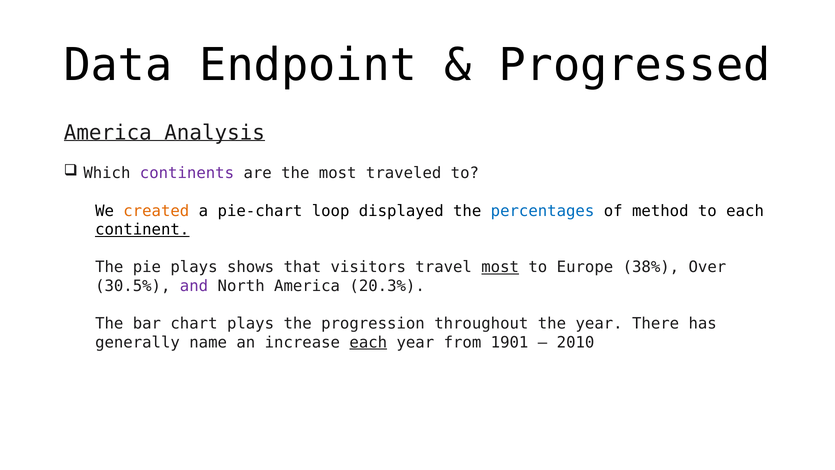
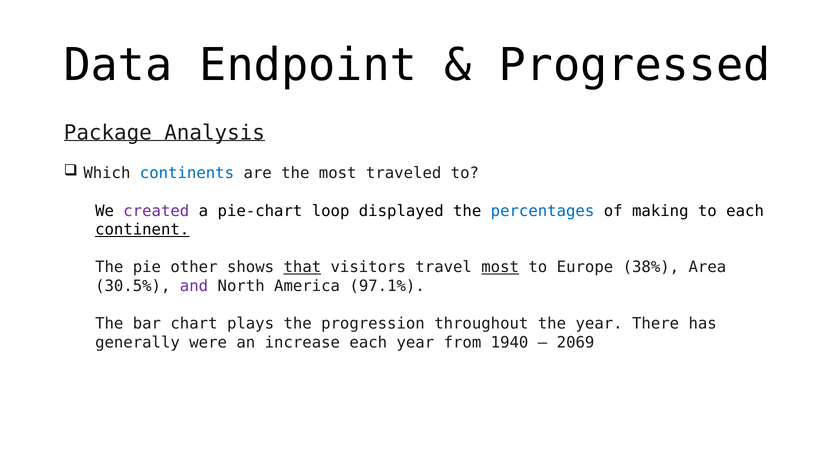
America at (108, 133): America -> Package
continents colour: purple -> blue
created colour: orange -> purple
method: method -> making
pie plays: plays -> other
that underline: none -> present
Over: Over -> Area
20.3%: 20.3% -> 97.1%
name: name -> were
each at (368, 342) underline: present -> none
1901: 1901 -> 1940
2010: 2010 -> 2069
